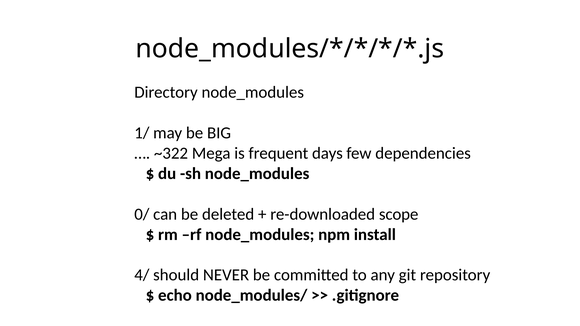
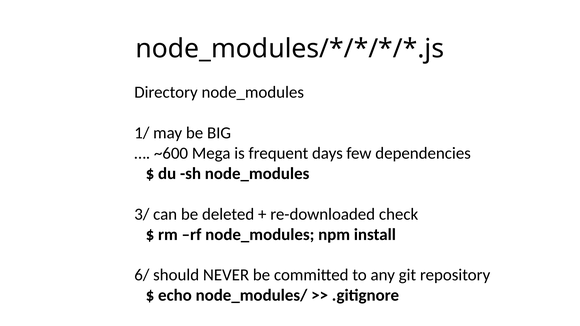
~322: ~322 -> ~600
0/: 0/ -> 3/
scope: scope -> check
4/: 4/ -> 6/
